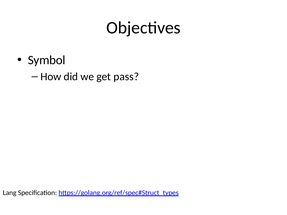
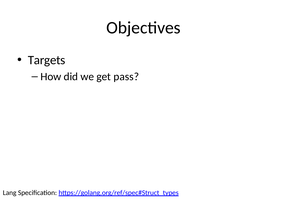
Symbol: Symbol -> Targets
